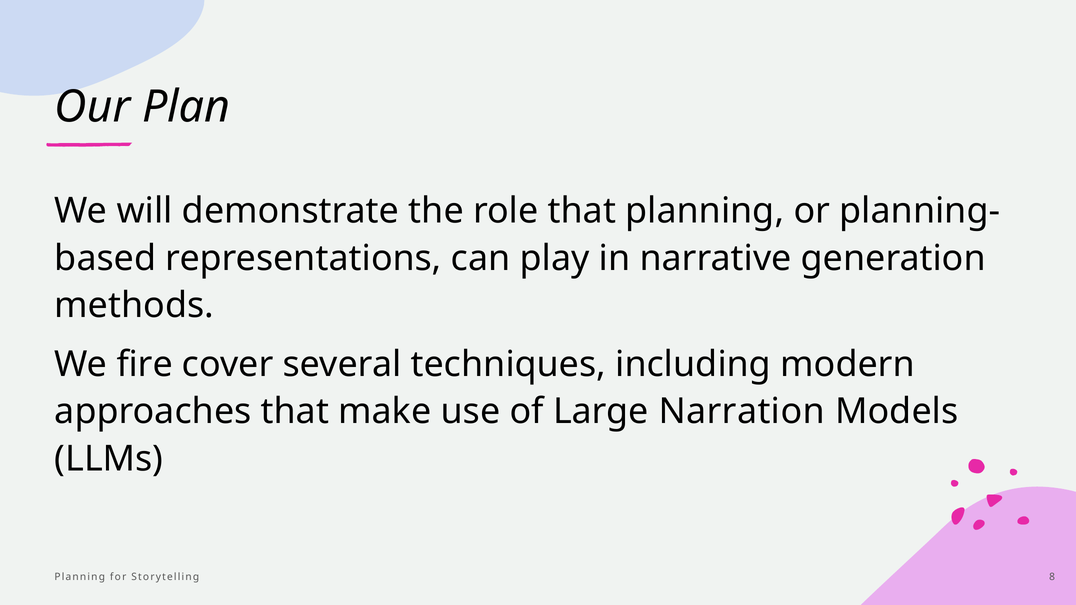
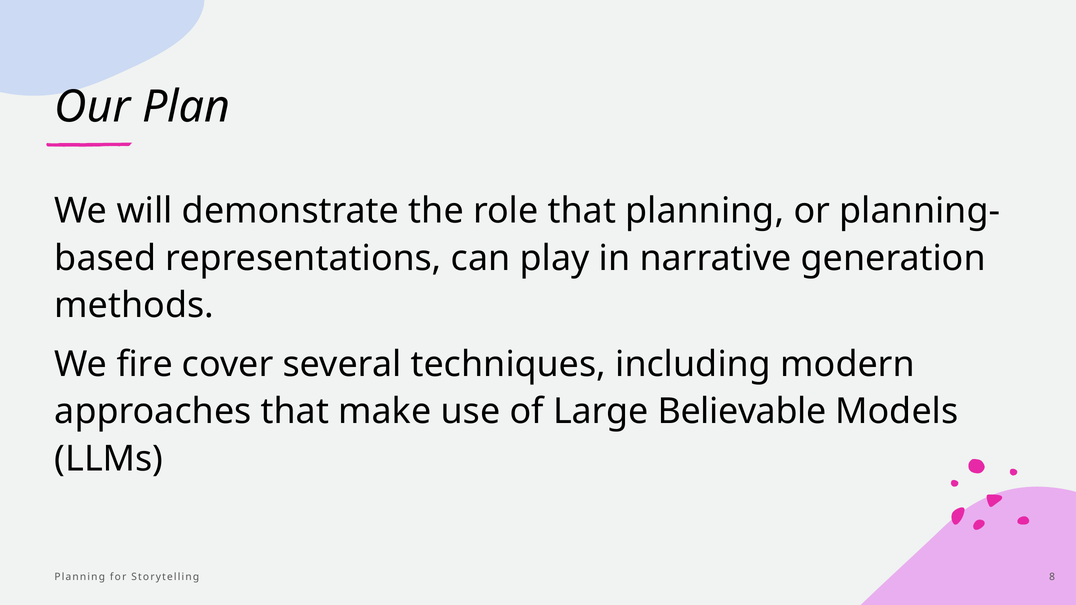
Narration: Narration -> Believable
